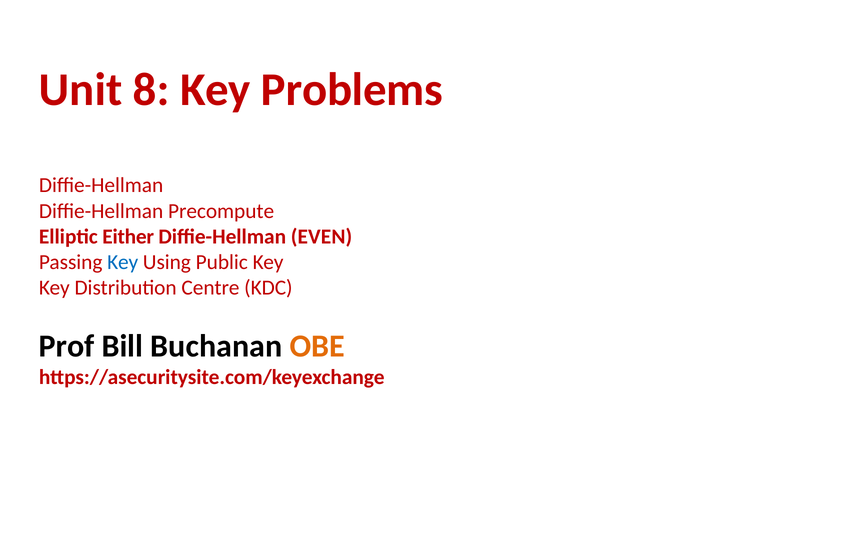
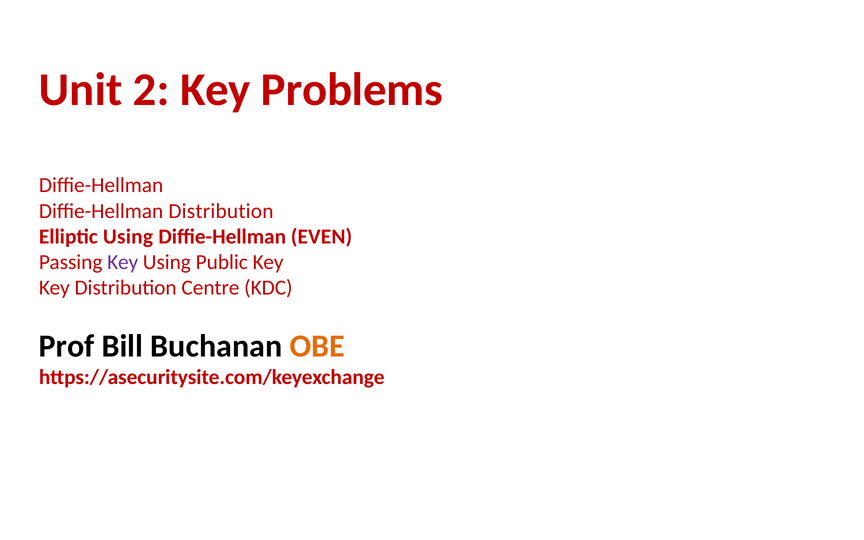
8: 8 -> 2
Diffie-Hellman Precompute: Precompute -> Distribution
Elliptic Either: Either -> Using
Key at (123, 262) colour: blue -> purple
